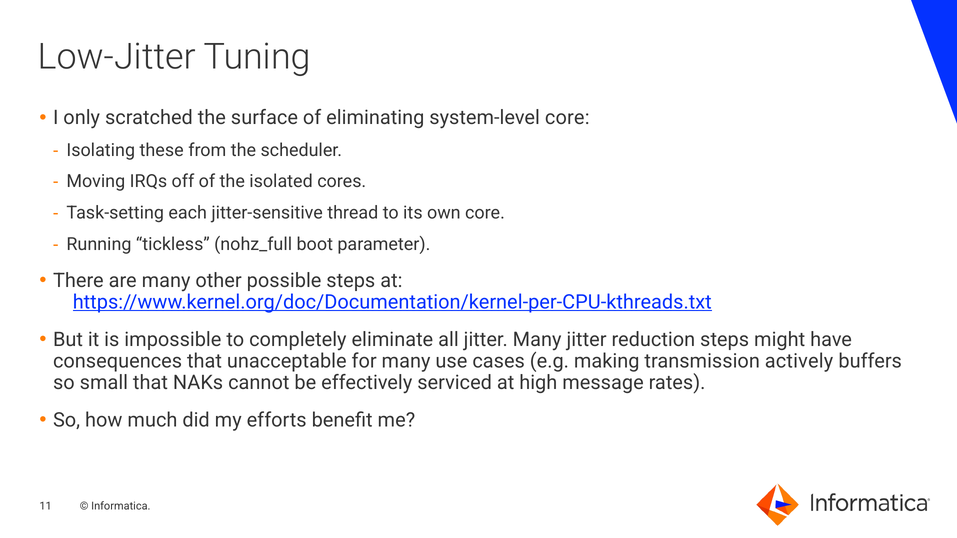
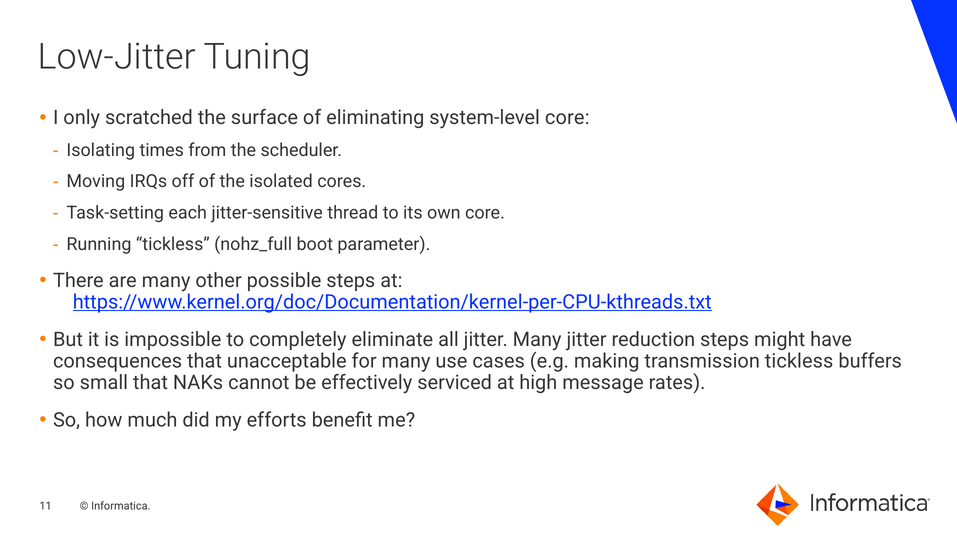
these: these -> times
transmission actively: actively -> tickless
